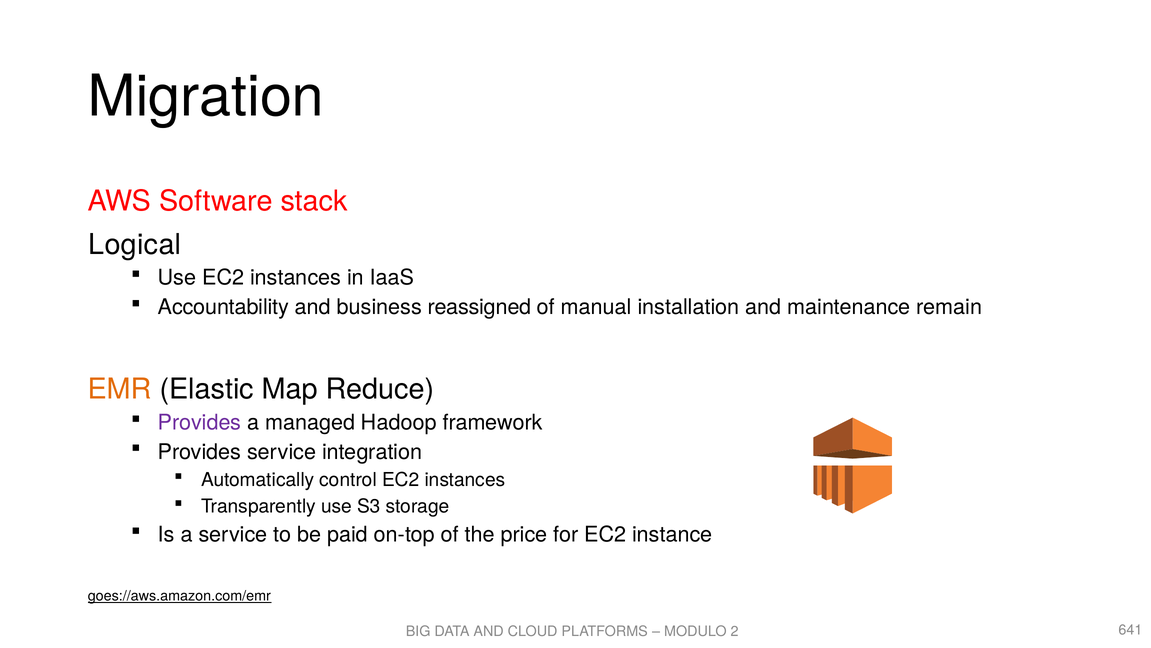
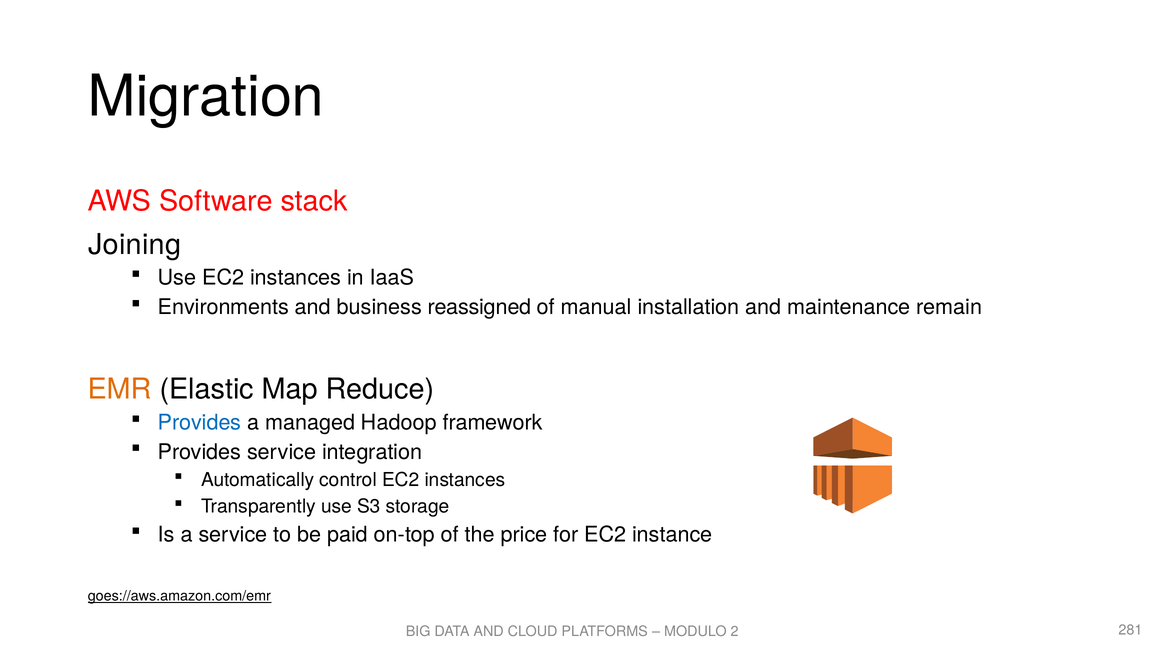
Logical: Logical -> Joining
Accountability: Accountability -> Environments
Provides at (200, 422) colour: purple -> blue
641: 641 -> 281
